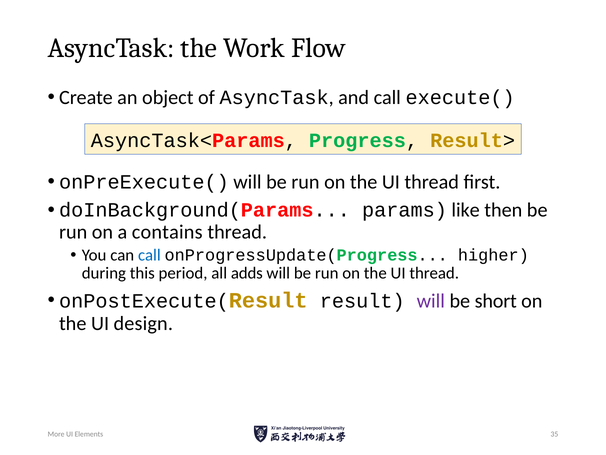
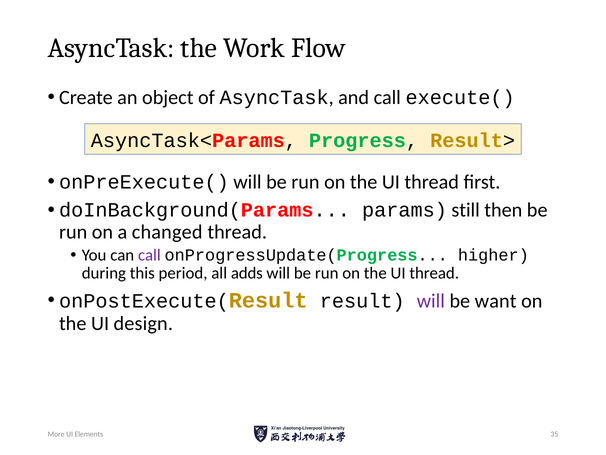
like: like -> still
contains: contains -> changed
call at (149, 255) colour: blue -> purple
short: short -> want
